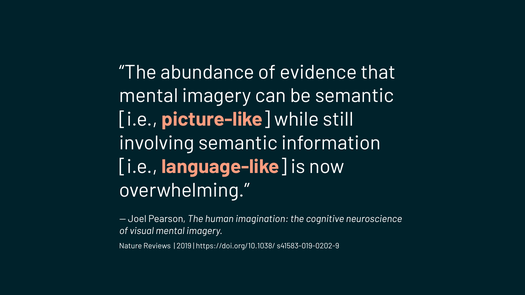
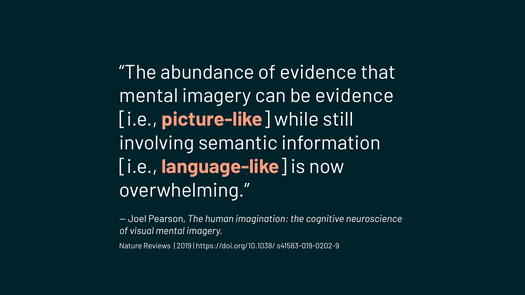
be semantic: semantic -> evidence
